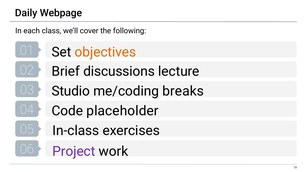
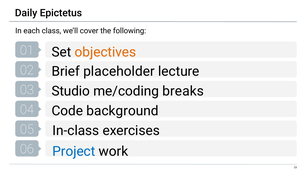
Webpage: Webpage -> Epictetus
discussions: discussions -> placeholder
placeholder: placeholder -> background
Project colour: purple -> blue
